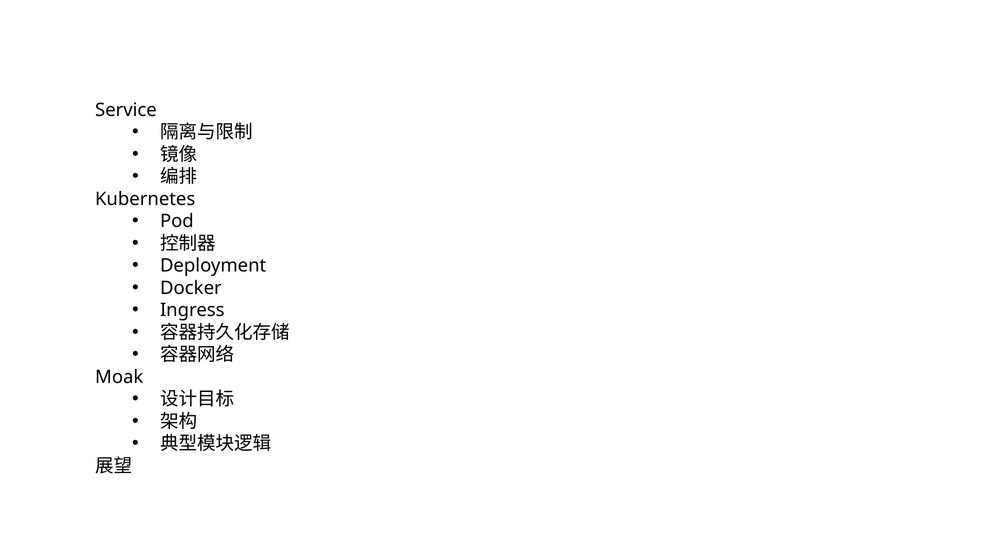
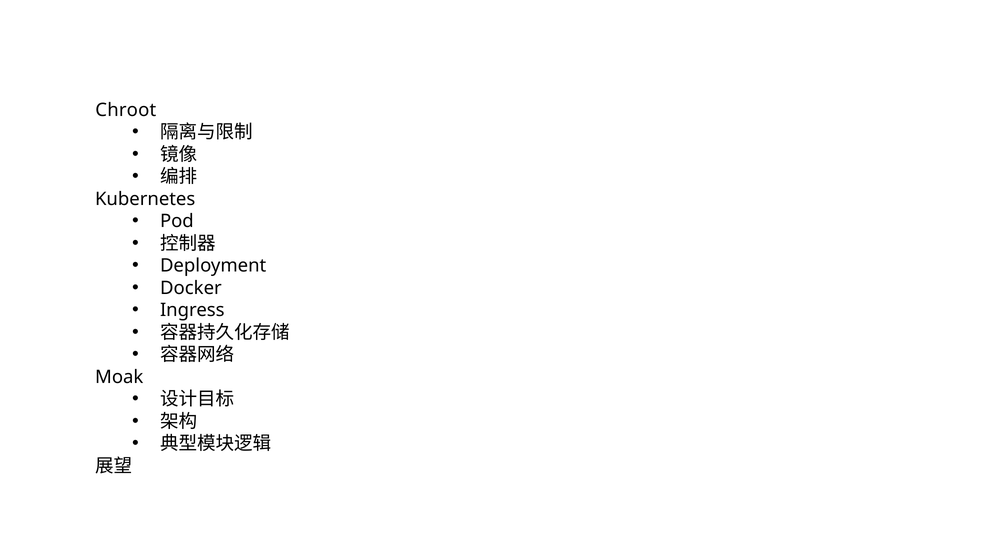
Service: Service -> Chroot
